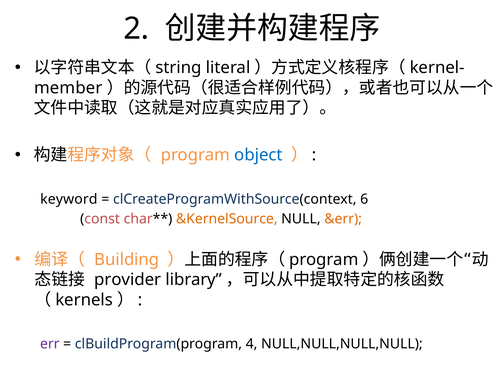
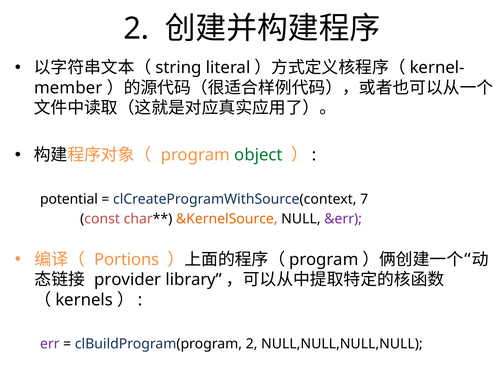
object colour: blue -> green
keyword: keyword -> potential
6: 6 -> 7
&err colour: orange -> purple
Building: Building -> Portions
clBuildProgram(program 4: 4 -> 2
